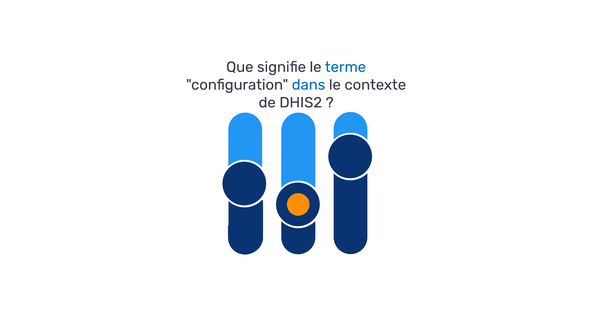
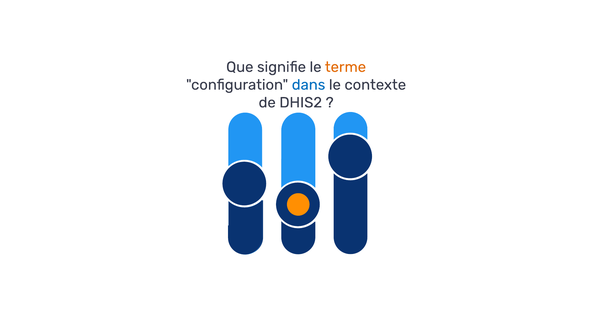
terme colour: blue -> orange
